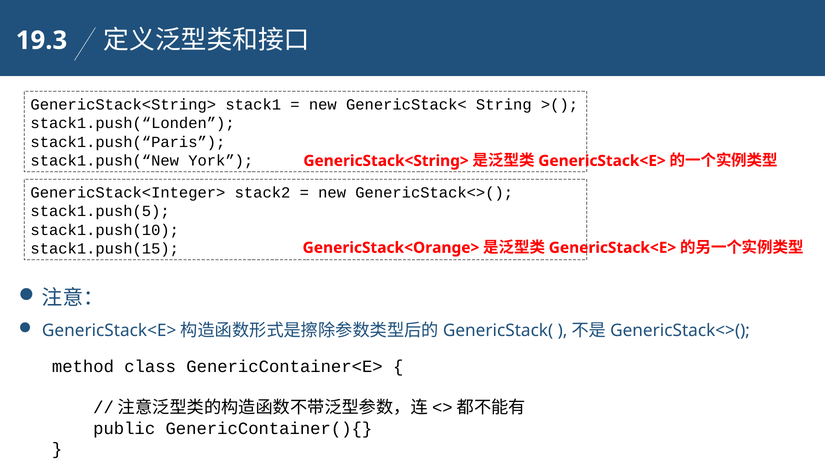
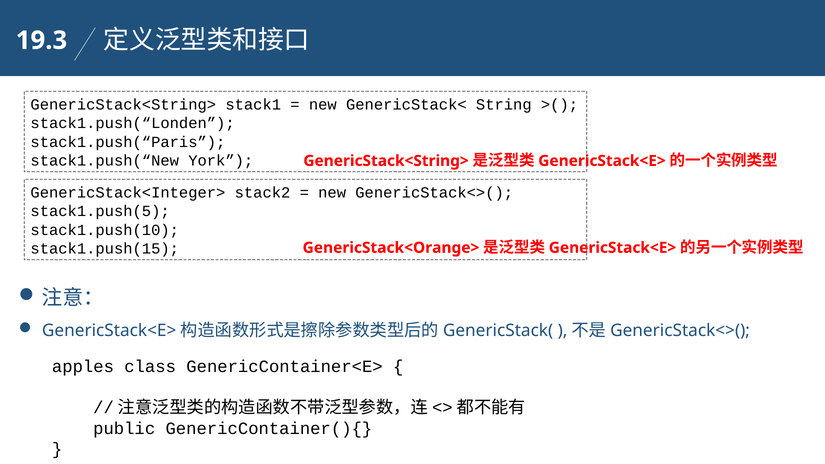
method: method -> apples
